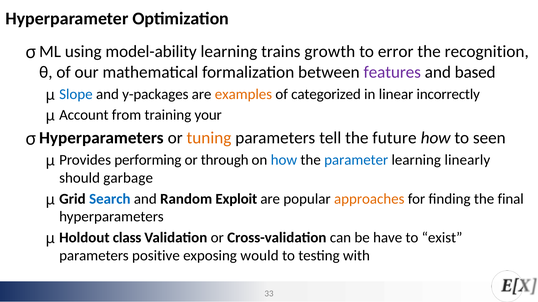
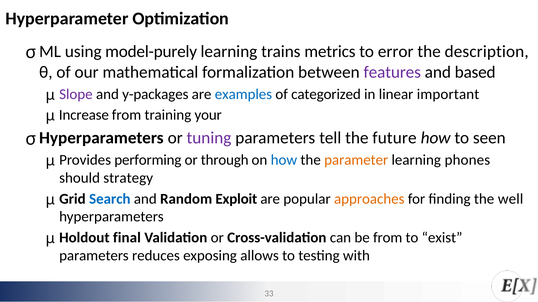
model-ability: model-ability -> model-purely
growth: growth -> metrics
recognition: recognition -> description
Slope colour: blue -> purple
examples colour: orange -> blue
incorrectly: incorrectly -> important
Account: Account -> Increase
tuning colour: orange -> purple
parameter colour: blue -> orange
linearly: linearly -> phones
garbage: garbage -> strategy
final: final -> well
class: class -> final
be have: have -> from
positive: positive -> reduces
would: would -> allows
